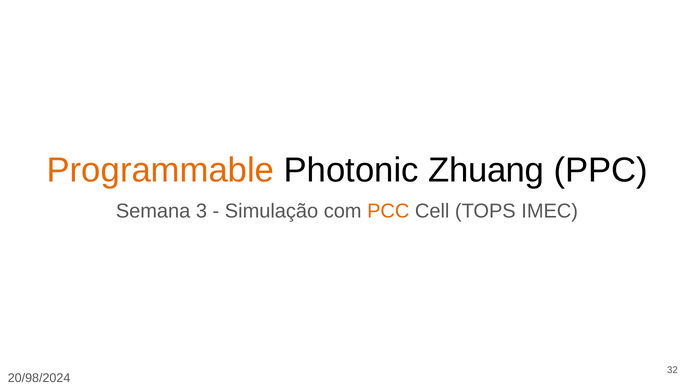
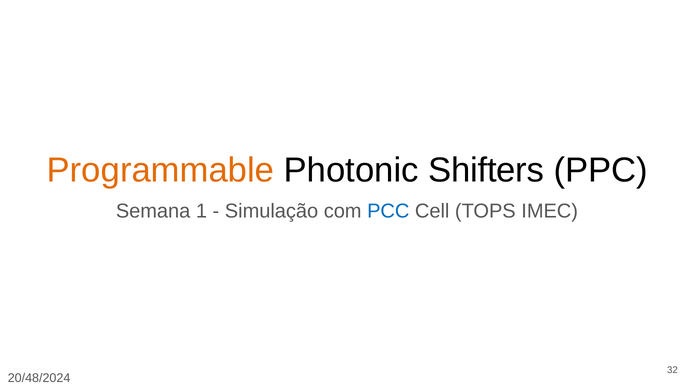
Zhuang: Zhuang -> Shifters
3: 3 -> 1
PCC colour: orange -> blue
20/98/2024: 20/98/2024 -> 20/48/2024
